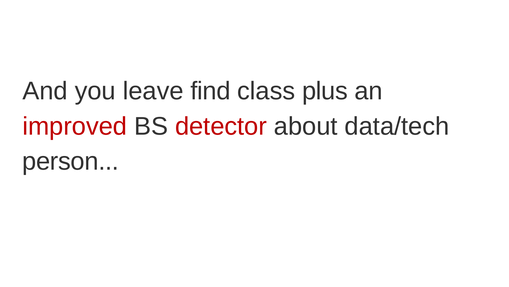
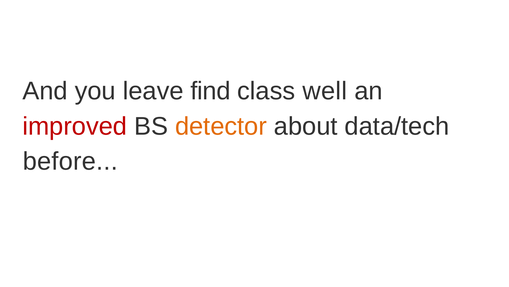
plus: plus -> well
detector colour: red -> orange
person: person -> before
